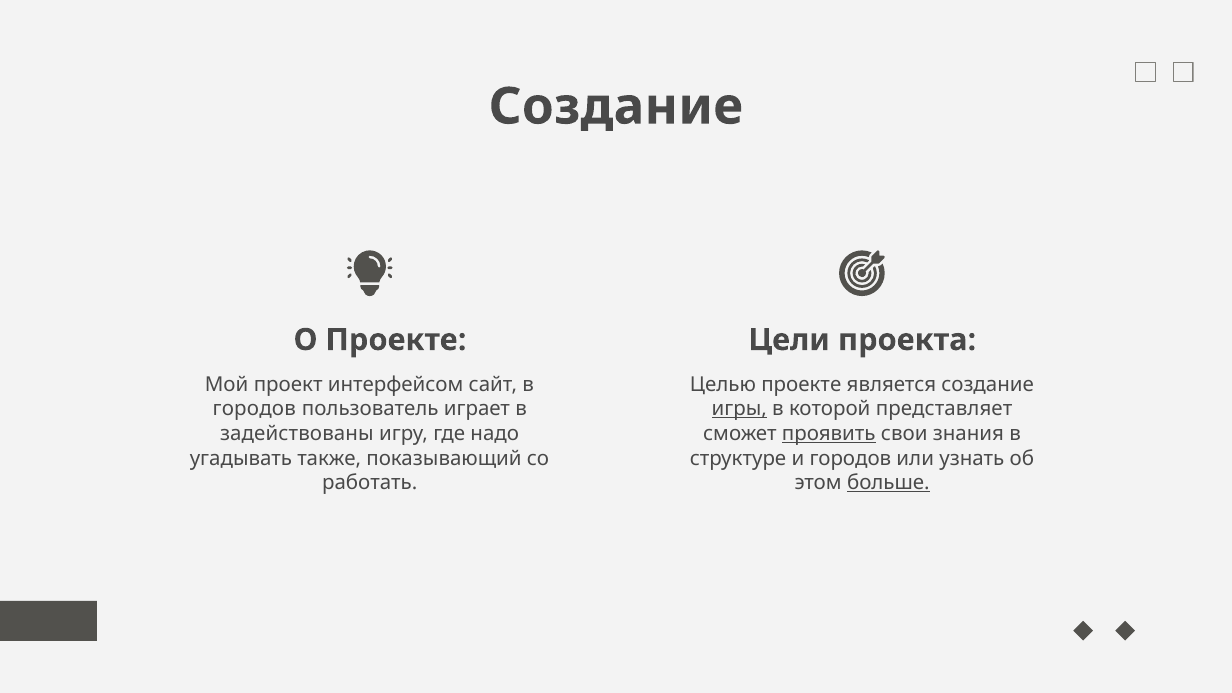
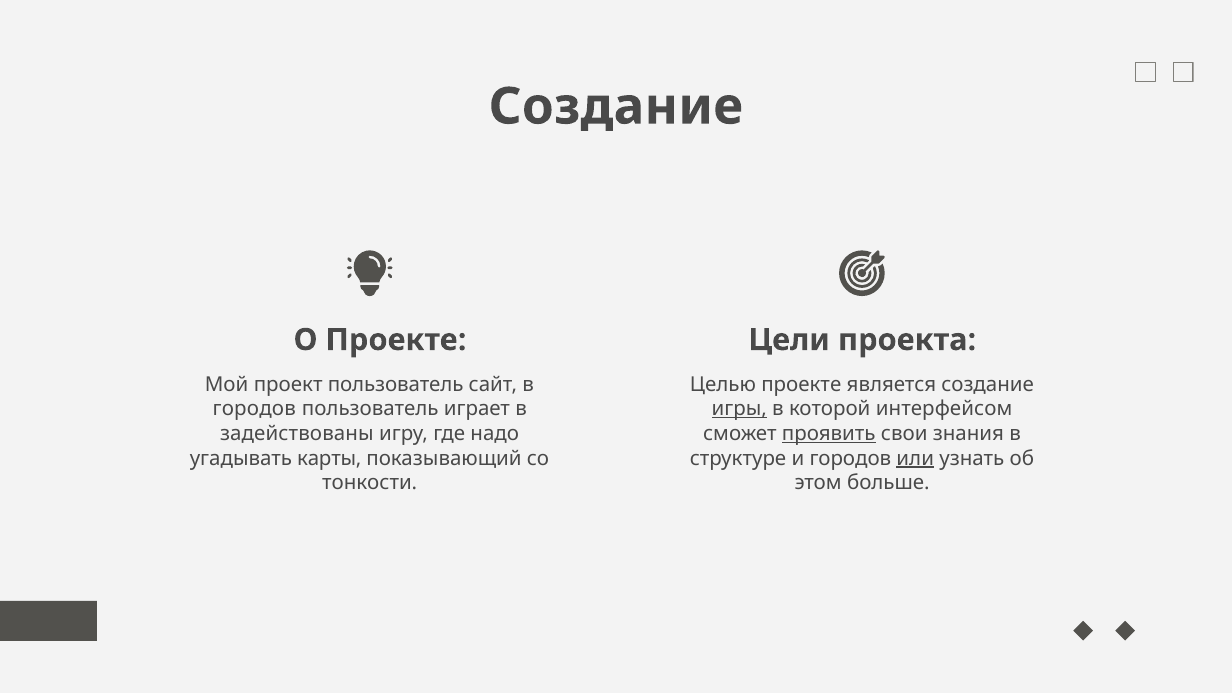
проект интерфейсом: интерфейсом -> пользователь
представляет: представляет -> интерфейсом
также: также -> карты
или underline: none -> present
работать: работать -> тонкости
больше underline: present -> none
